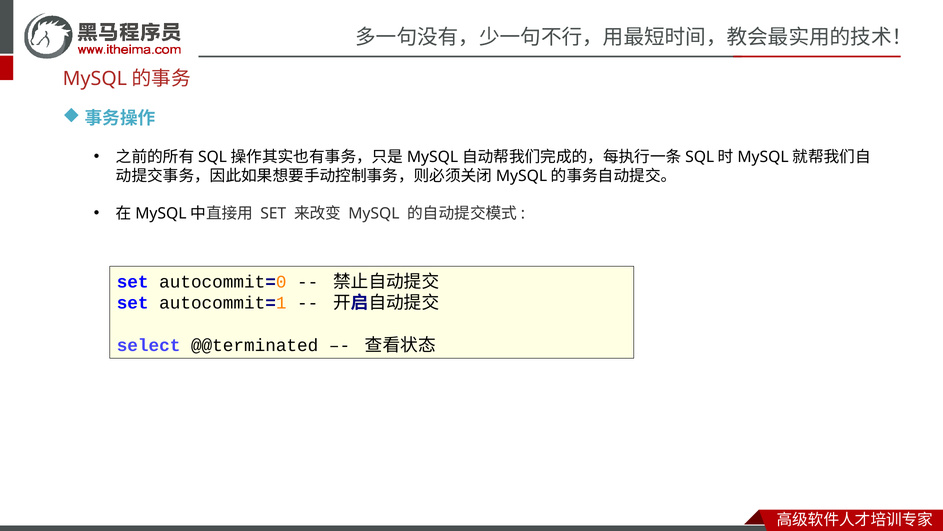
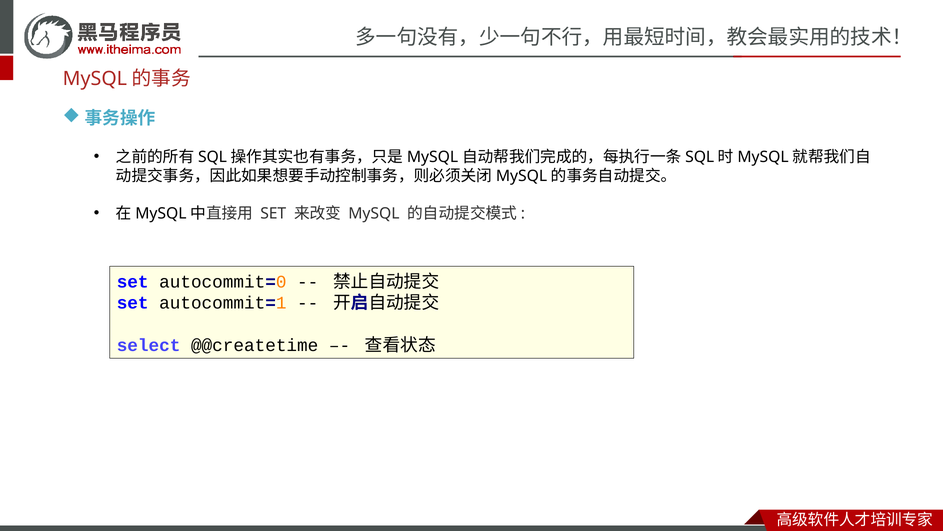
@@terminated: @@terminated -> @@createtime
